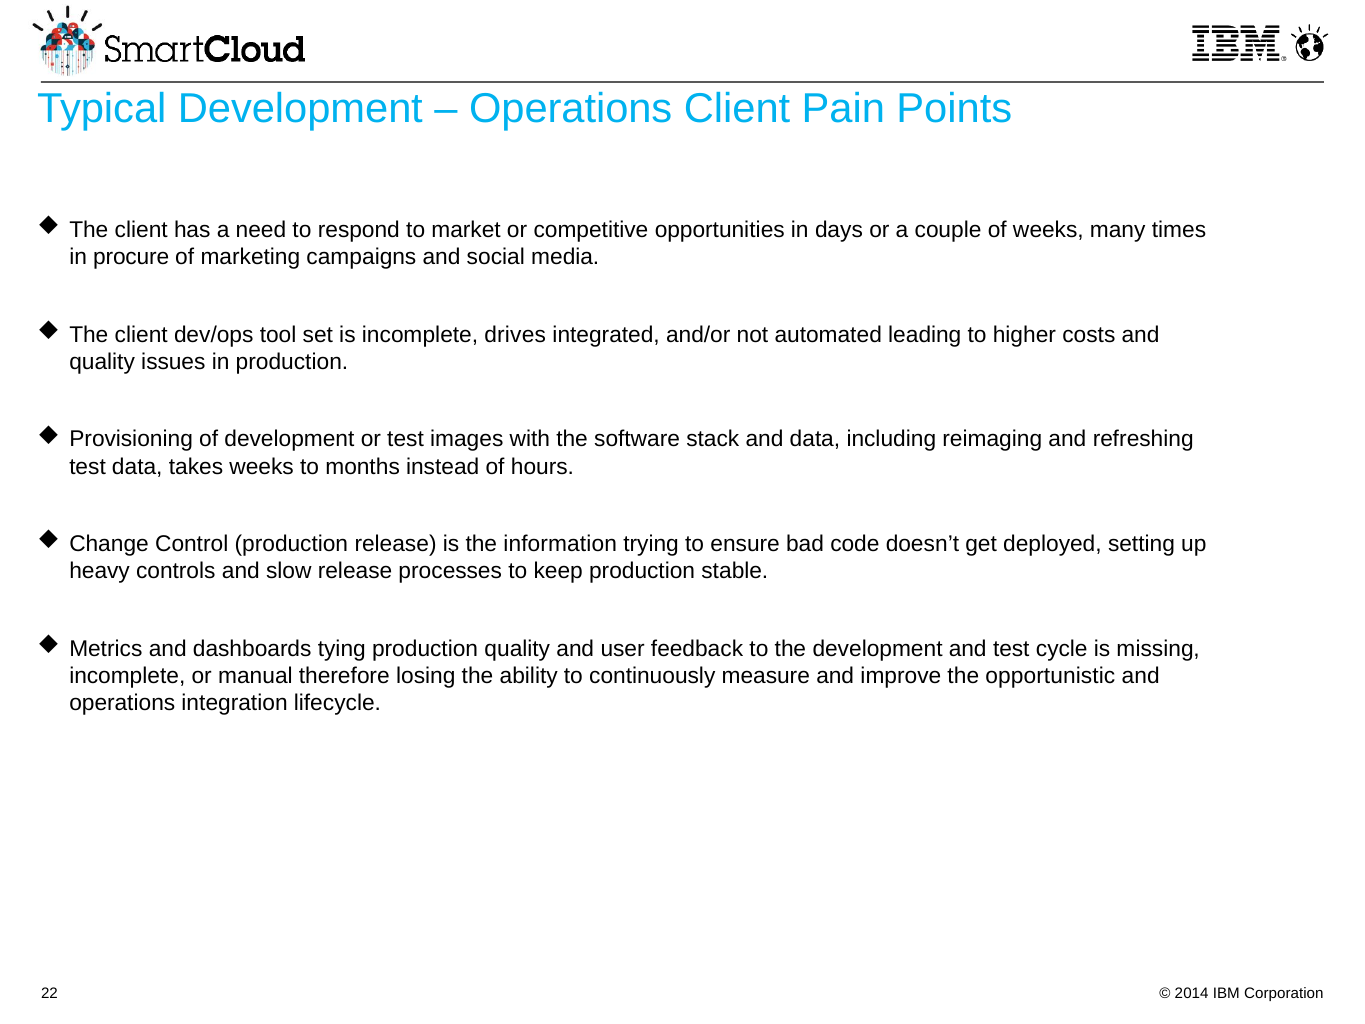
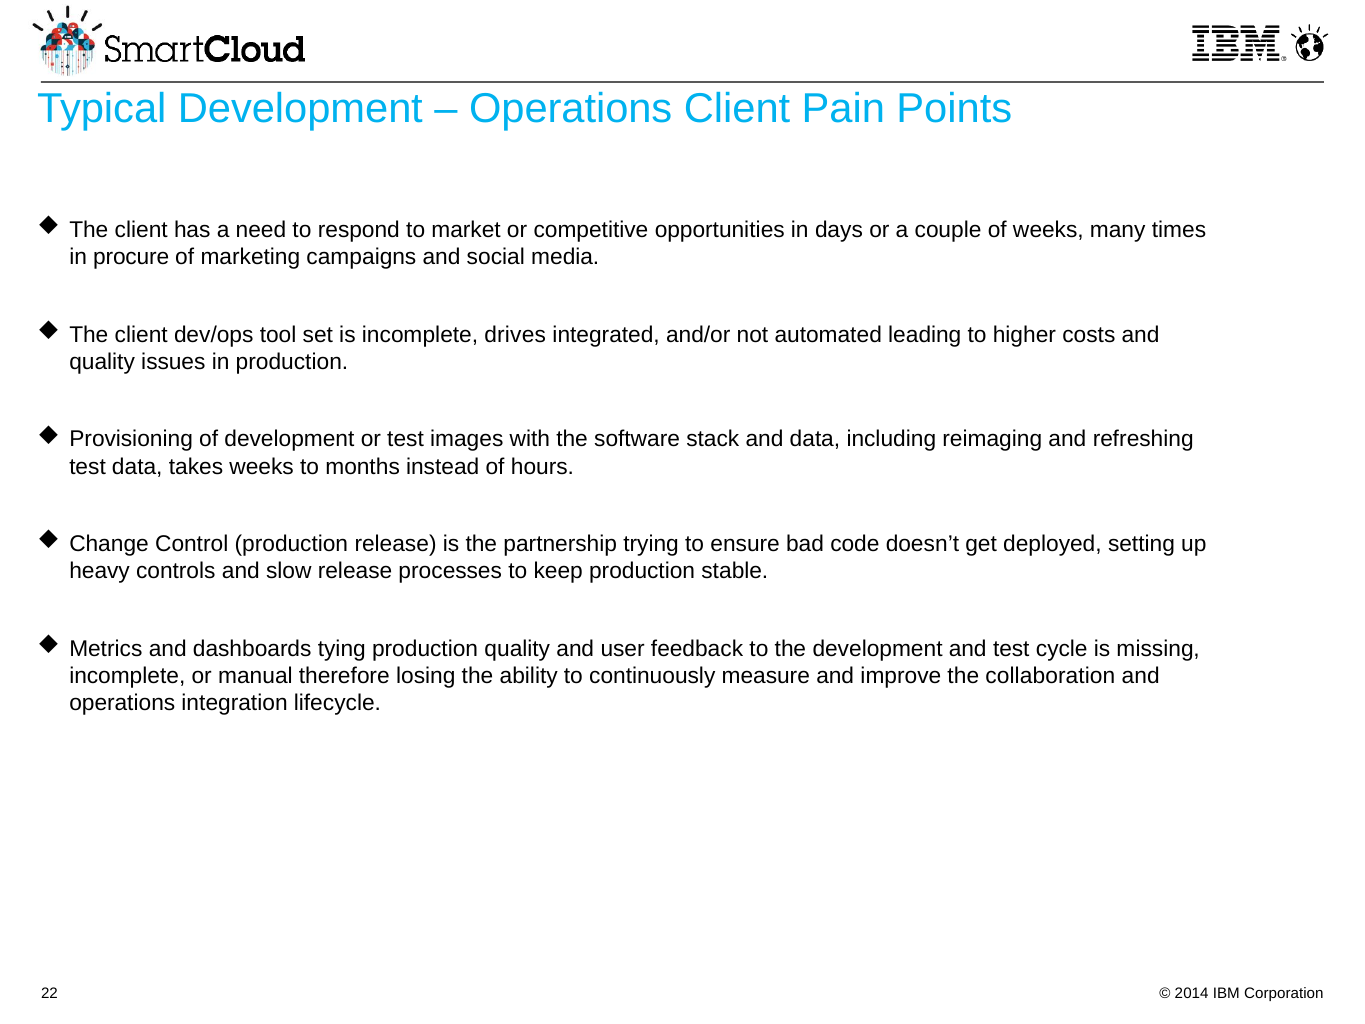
information: information -> partnership
opportunistic: opportunistic -> collaboration
